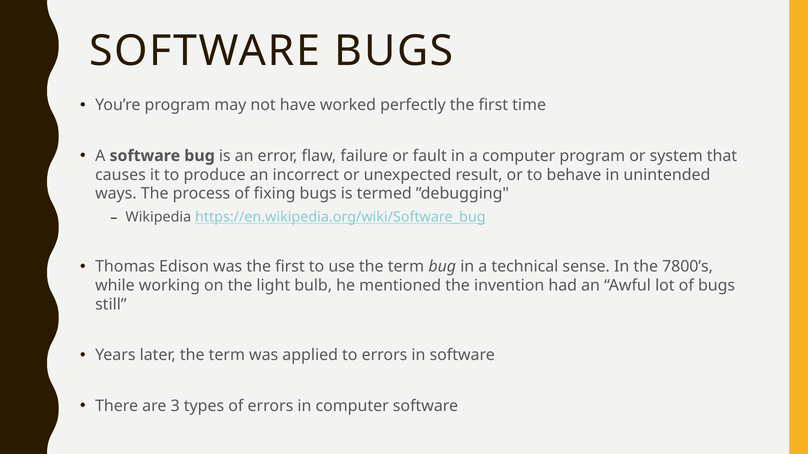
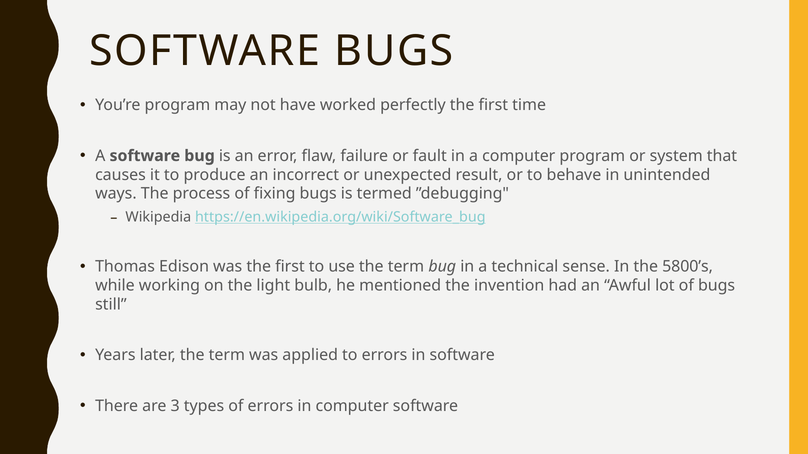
7800’s: 7800’s -> 5800’s
